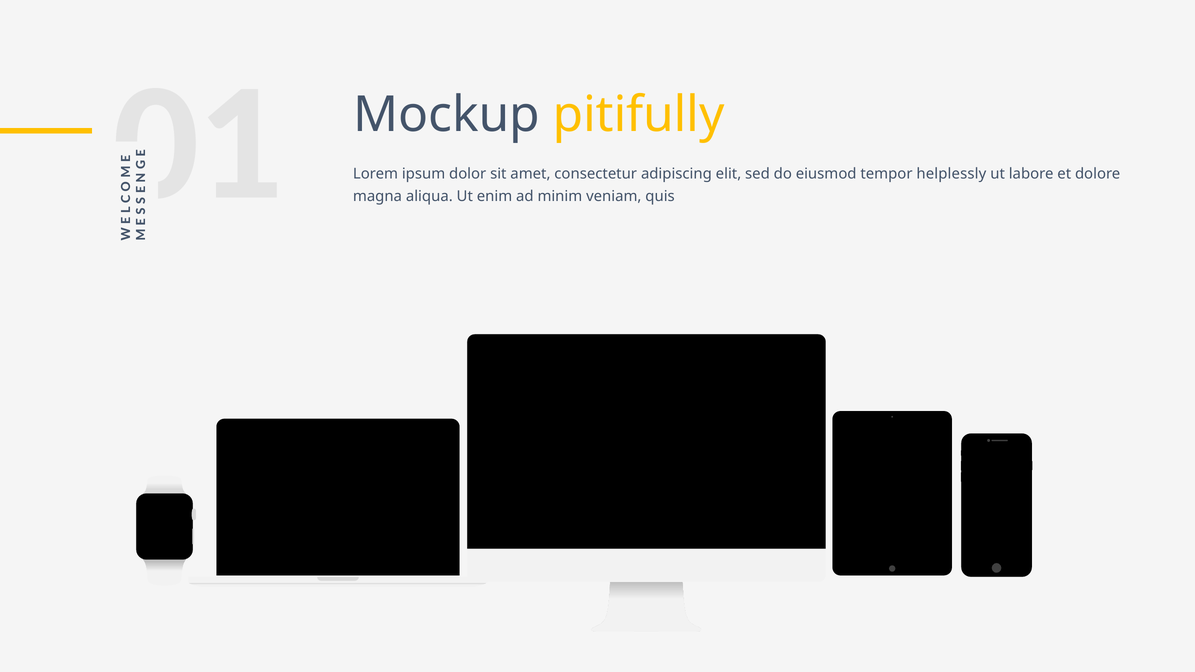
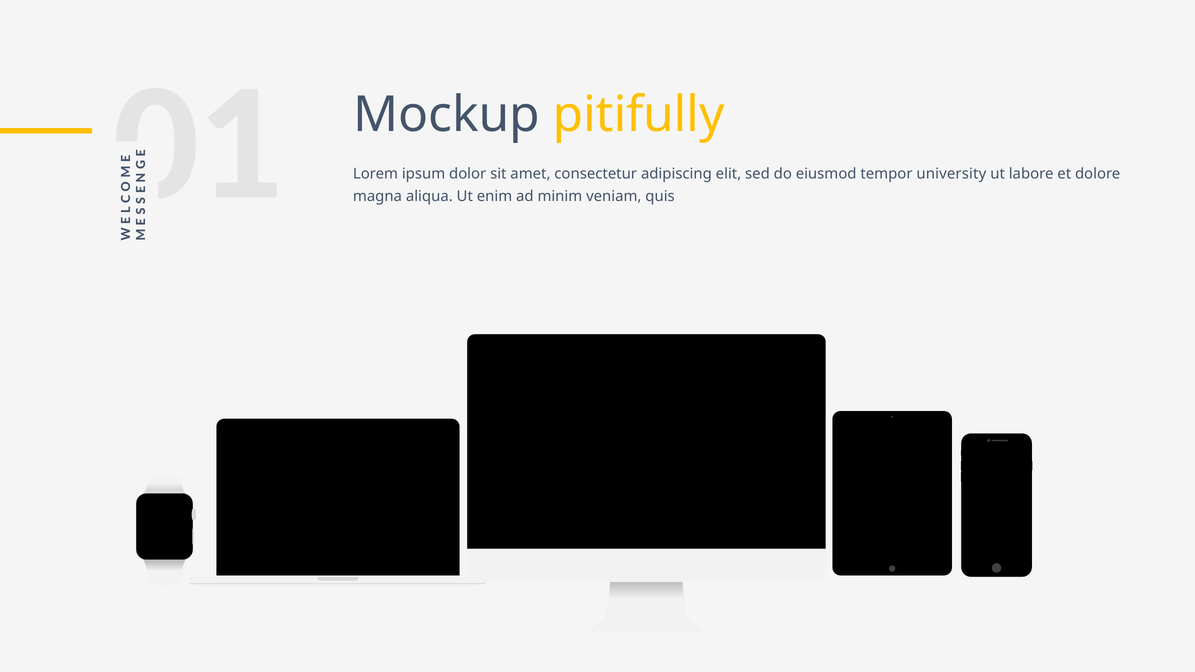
helplessly: helplessly -> university
